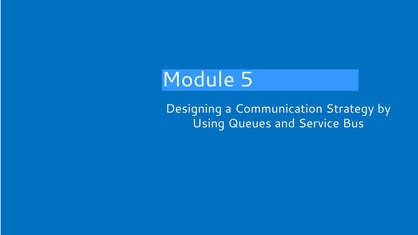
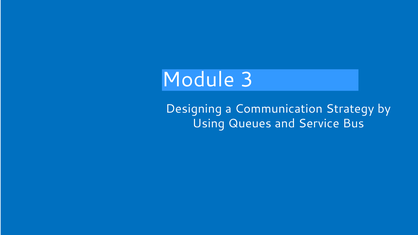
5: 5 -> 3
